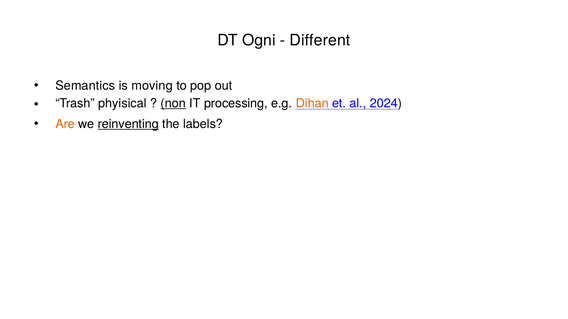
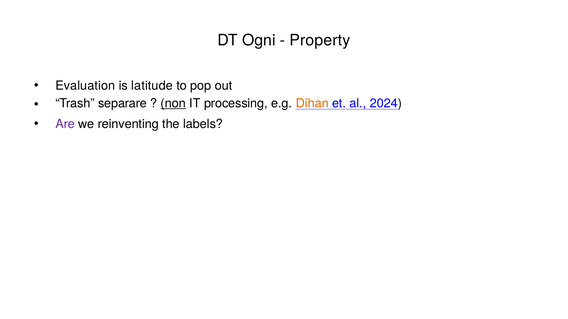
Different: Different -> Property
Semantics: Semantics -> Evaluation
moving: moving -> latitude
phyisical: phyisical -> separare
Are colour: orange -> purple
reinventing underline: present -> none
